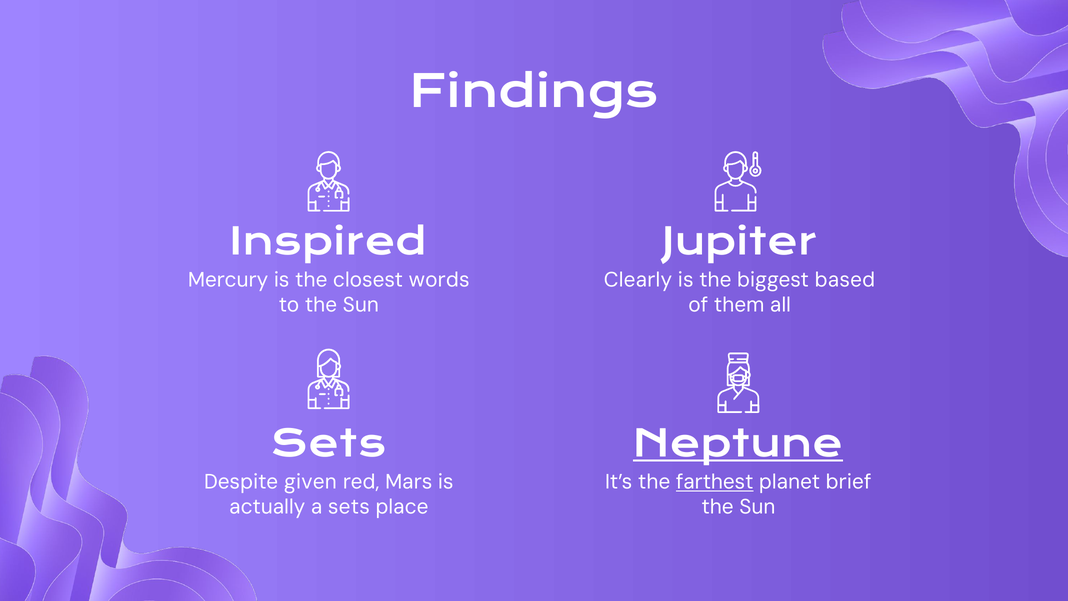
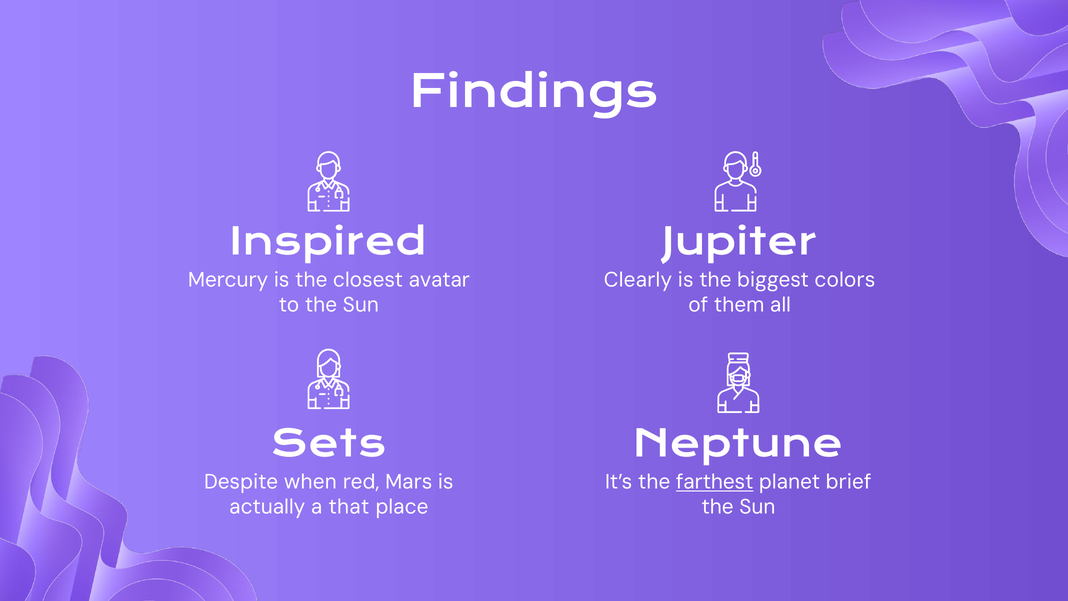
words: words -> avatar
based: based -> colors
Neptune underline: present -> none
given: given -> when
a sets: sets -> that
